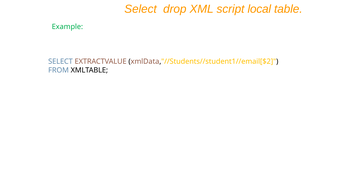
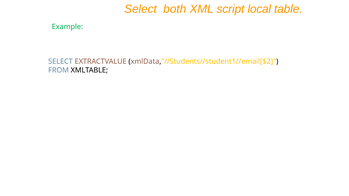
drop: drop -> both
